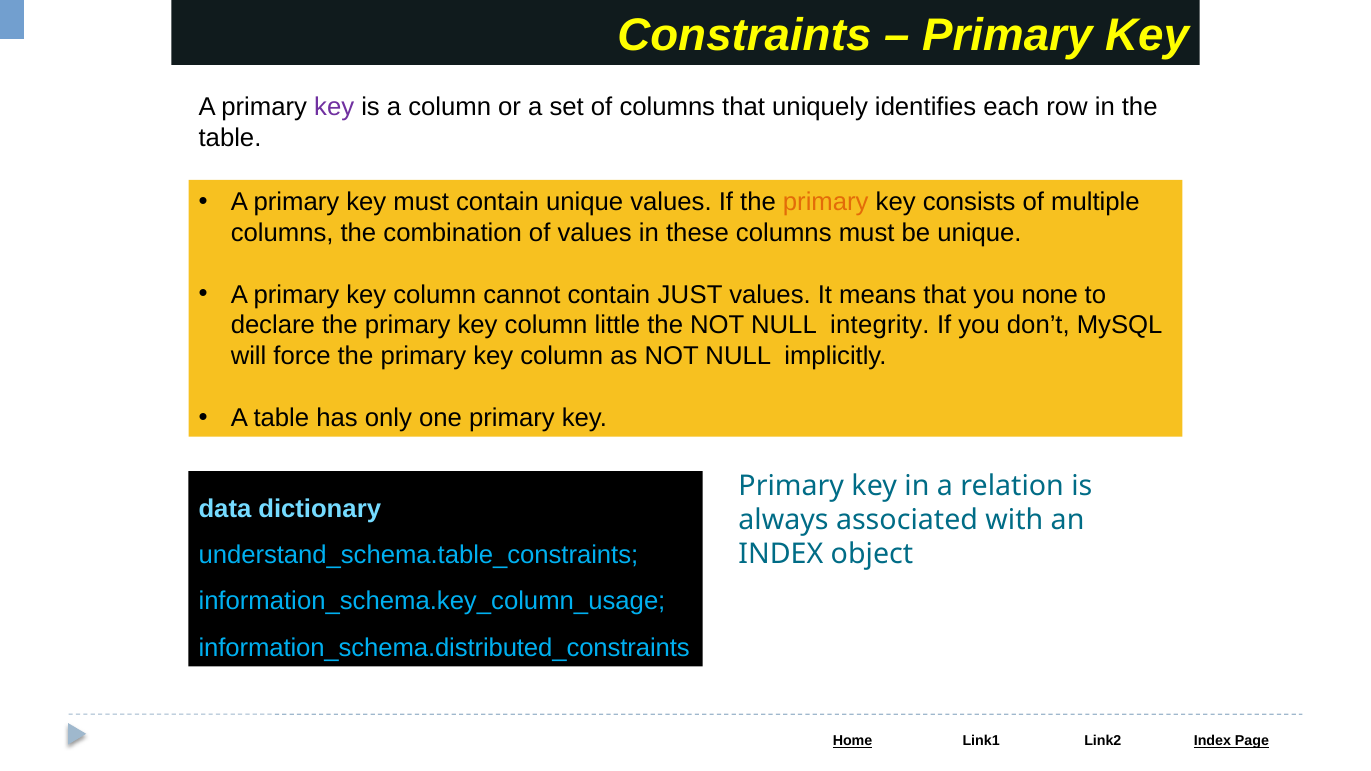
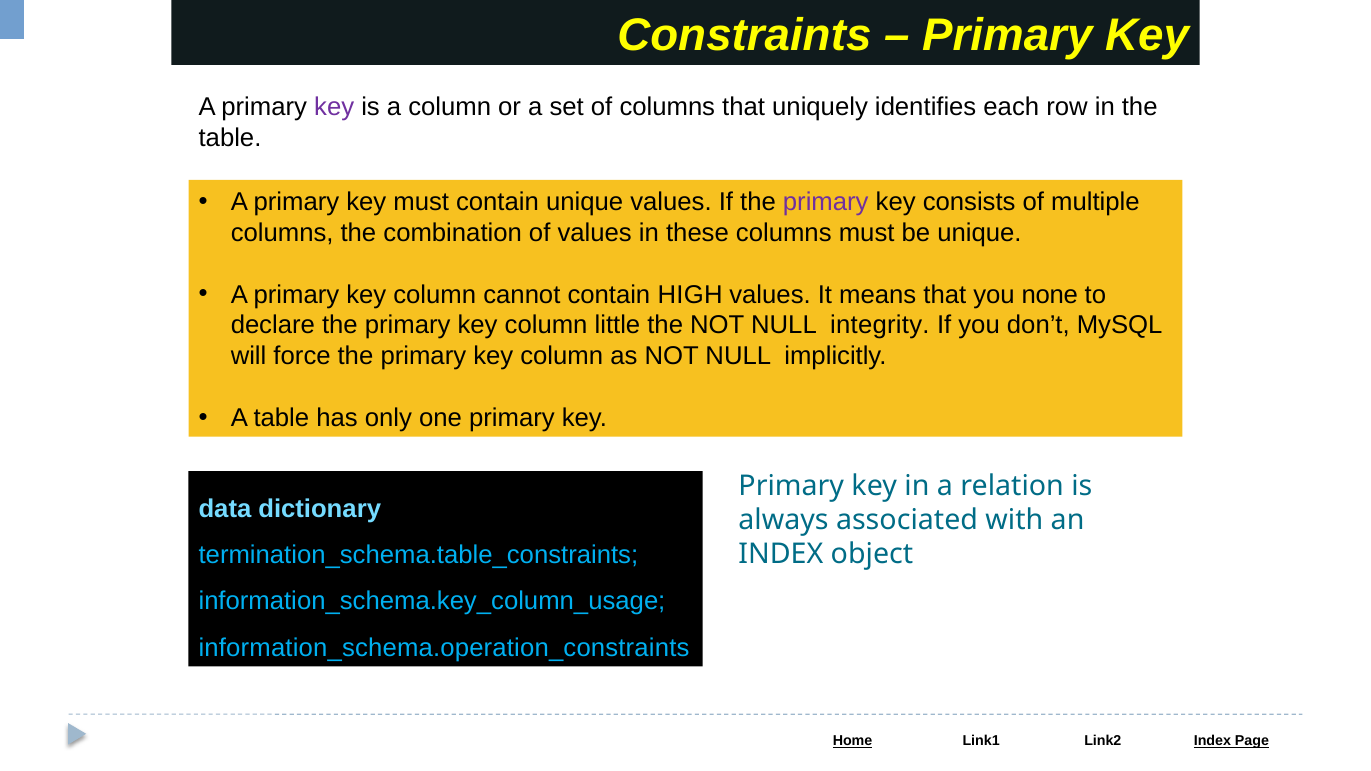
primary at (826, 202) colour: orange -> purple
JUST: JUST -> HIGH
understand_schema.table_constraints: understand_schema.table_constraints -> termination_schema.table_constraints
information_schema.distributed_constraints: information_schema.distributed_constraints -> information_schema.operation_constraints
